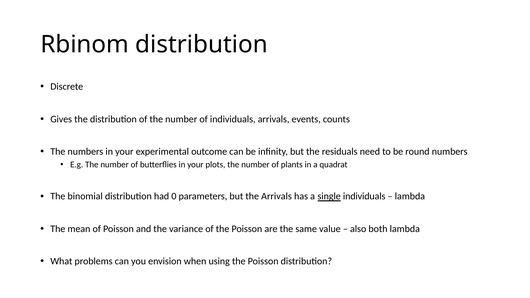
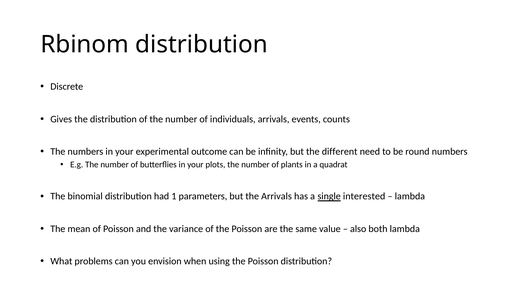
residuals: residuals -> different
0: 0 -> 1
single individuals: individuals -> interested
